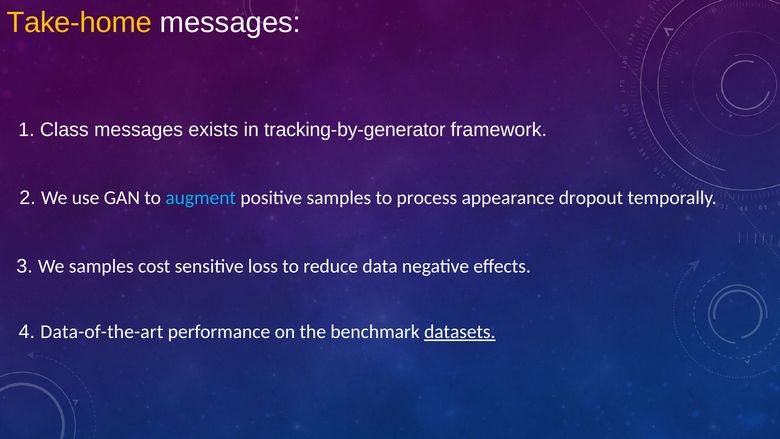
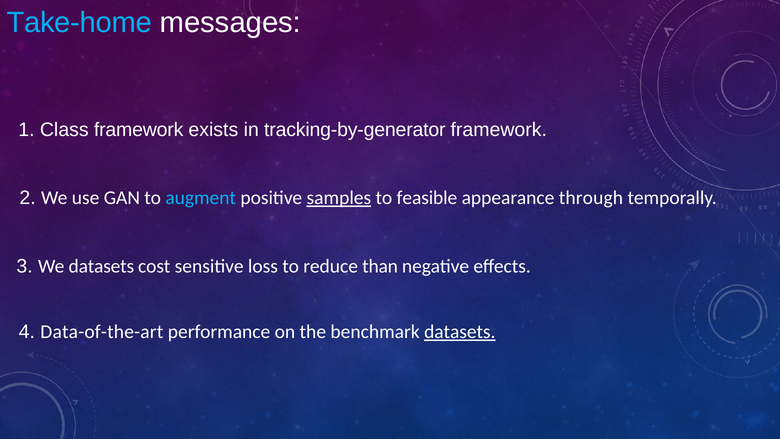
Take-home colour: yellow -> light blue
Class messages: messages -> framework
samples at (339, 198) underline: none -> present
process: process -> feasible
dropout: dropout -> through
We samples: samples -> datasets
data: data -> than
